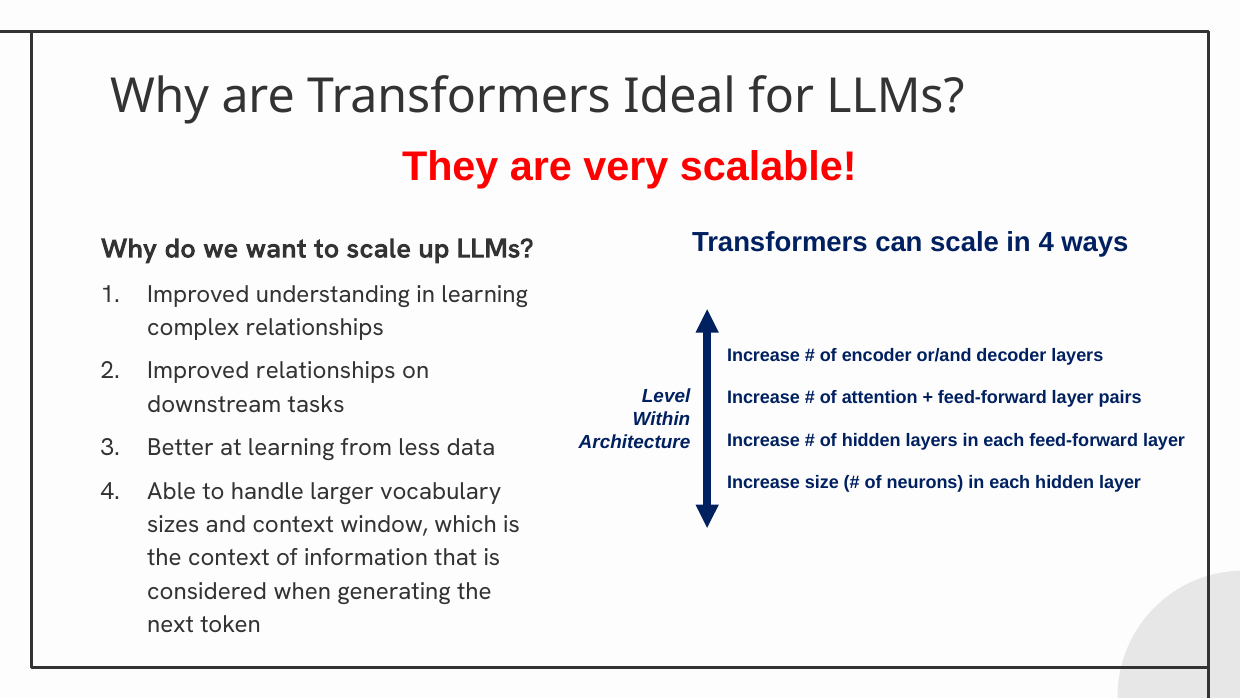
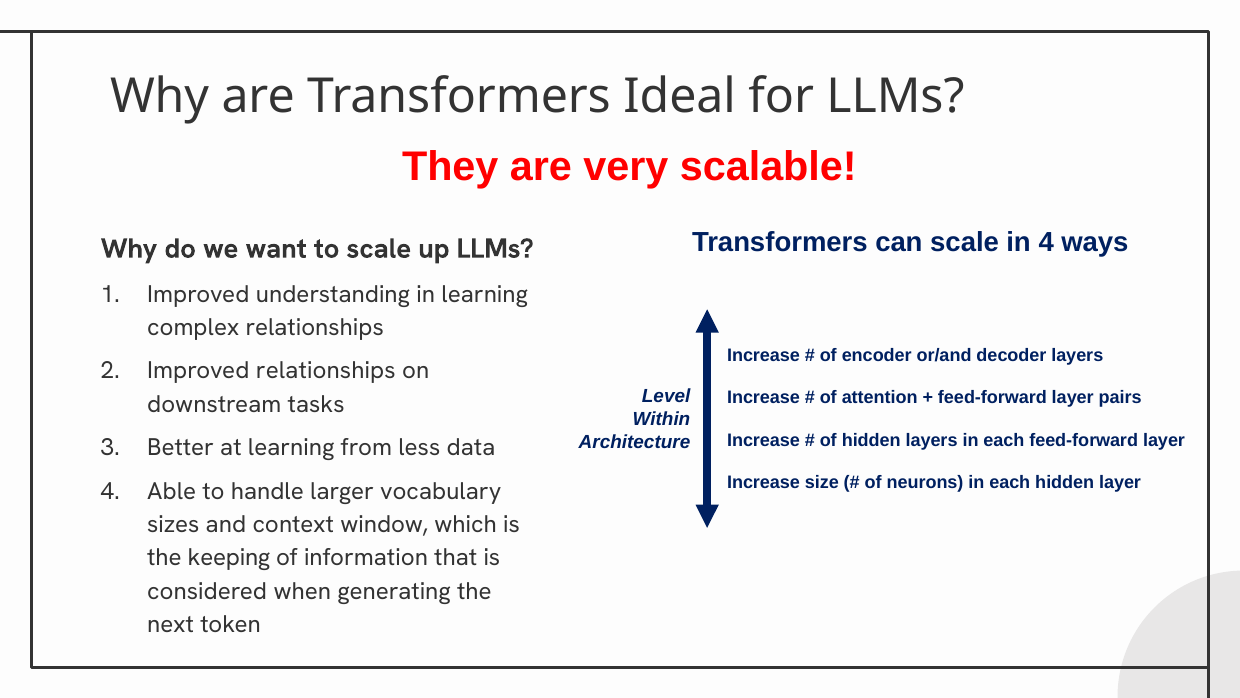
the context: context -> keeping
